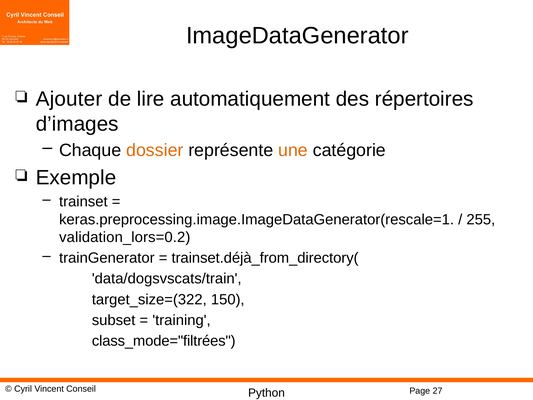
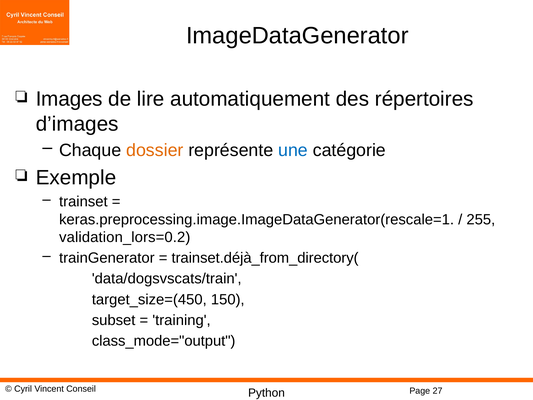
Ajouter: Ajouter -> Images
une colour: orange -> blue
target_size=(322: target_size=(322 -> target_size=(450
class_mode="filtrées: class_mode="filtrées -> class_mode="output
